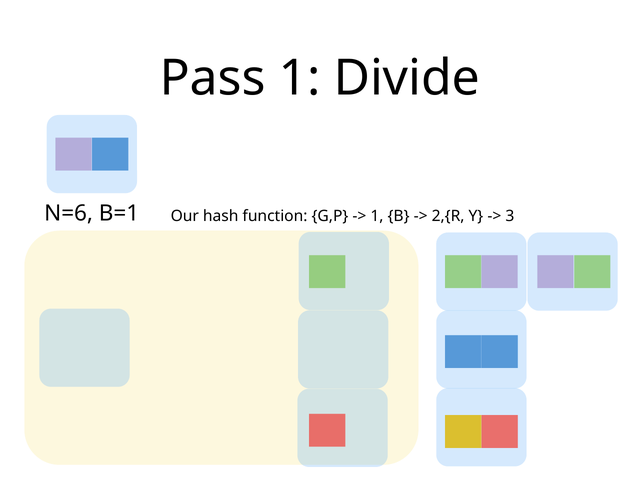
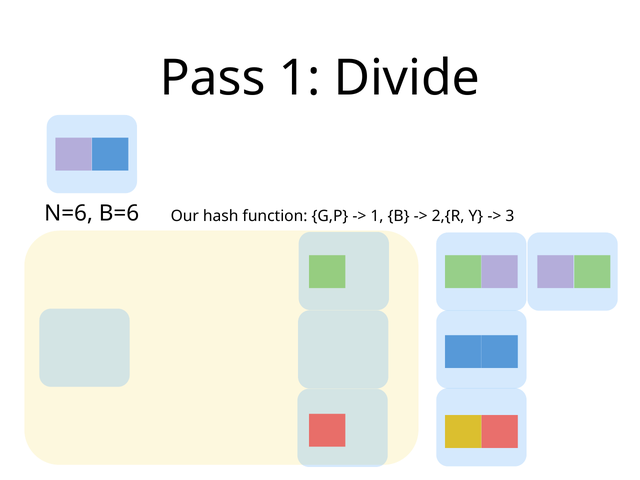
B=1: B=1 -> B=6
